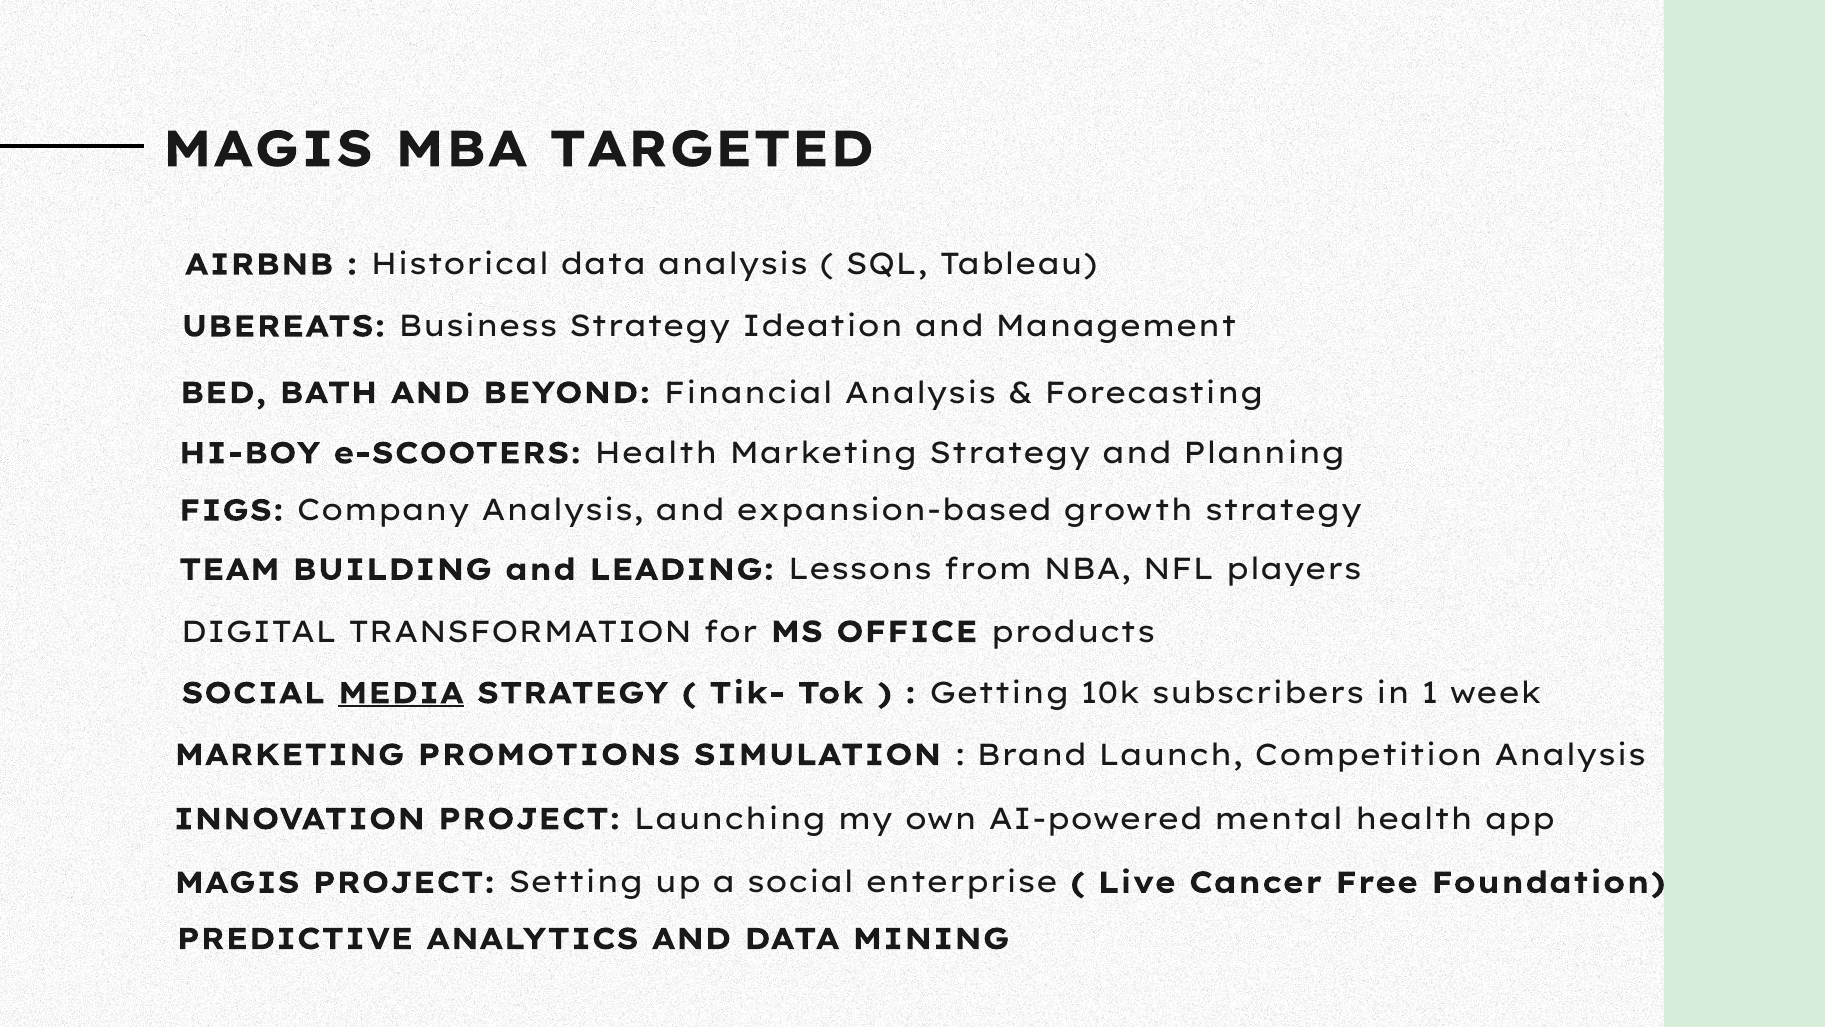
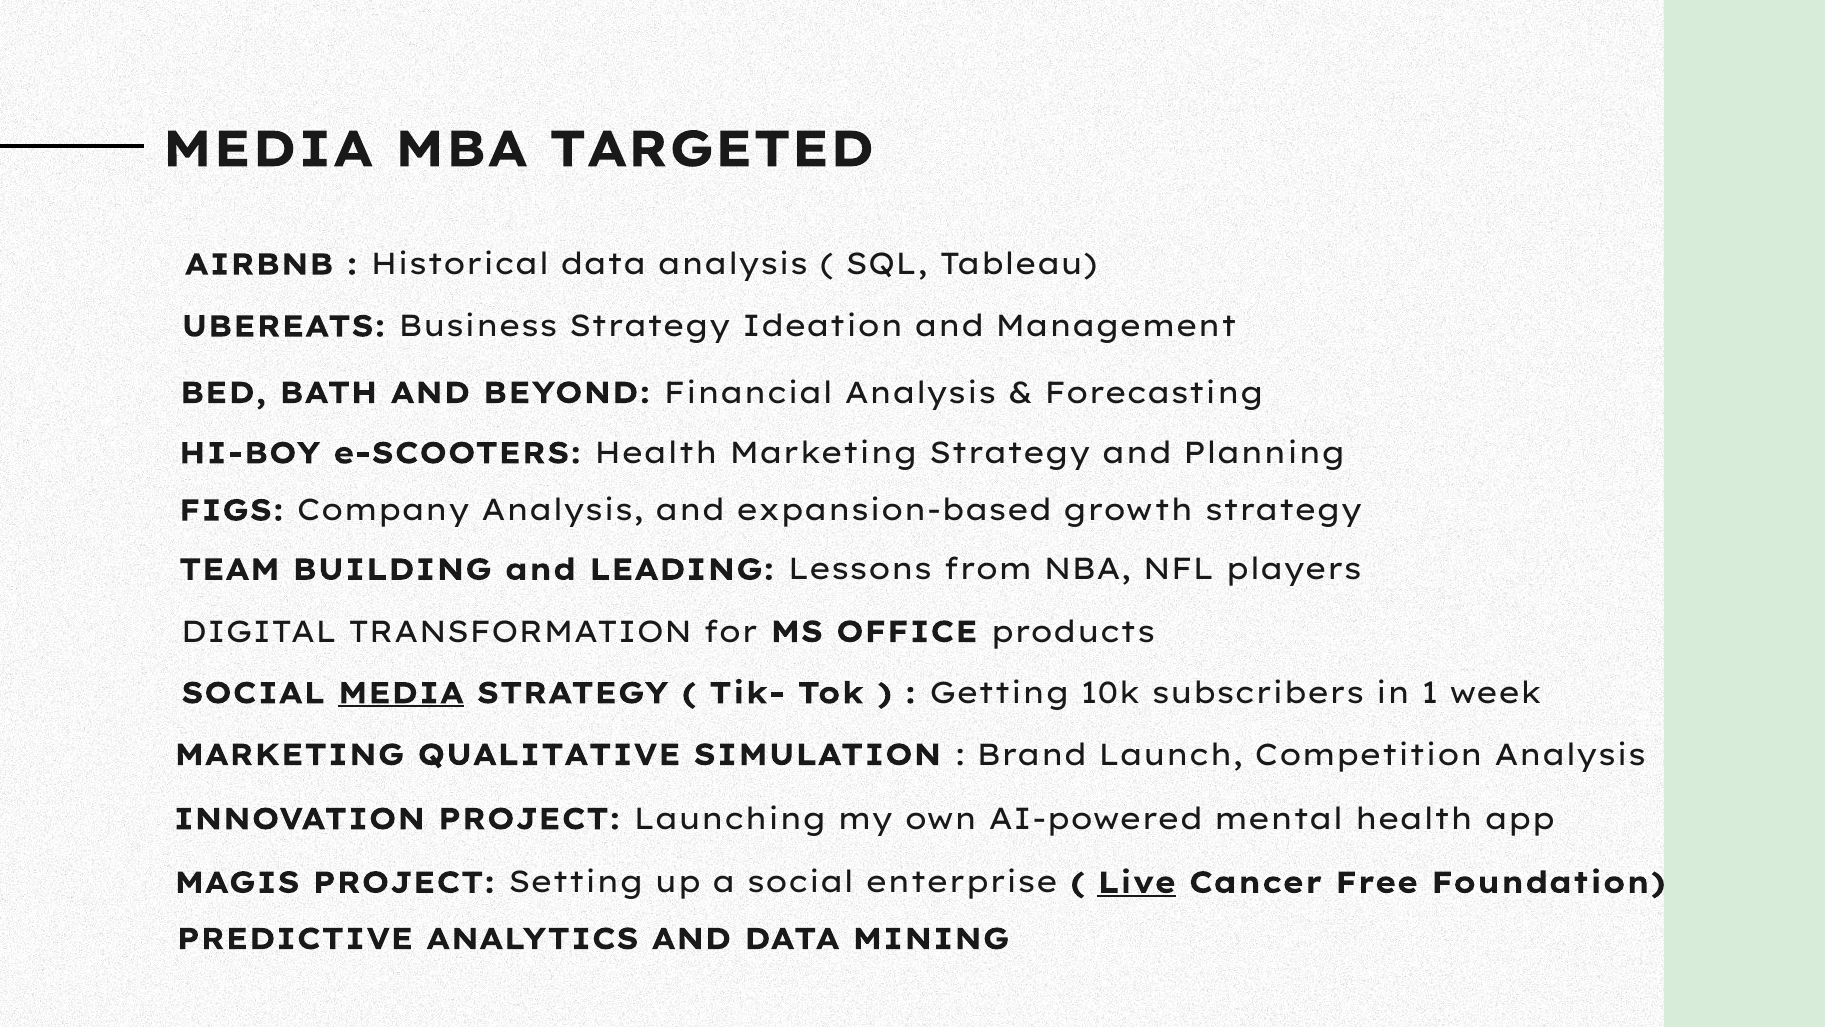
MAGIS at (268, 149): MAGIS -> MEDIA
PROMOTIONS: PROMOTIONS -> QUALITATIVE
Live underline: none -> present
